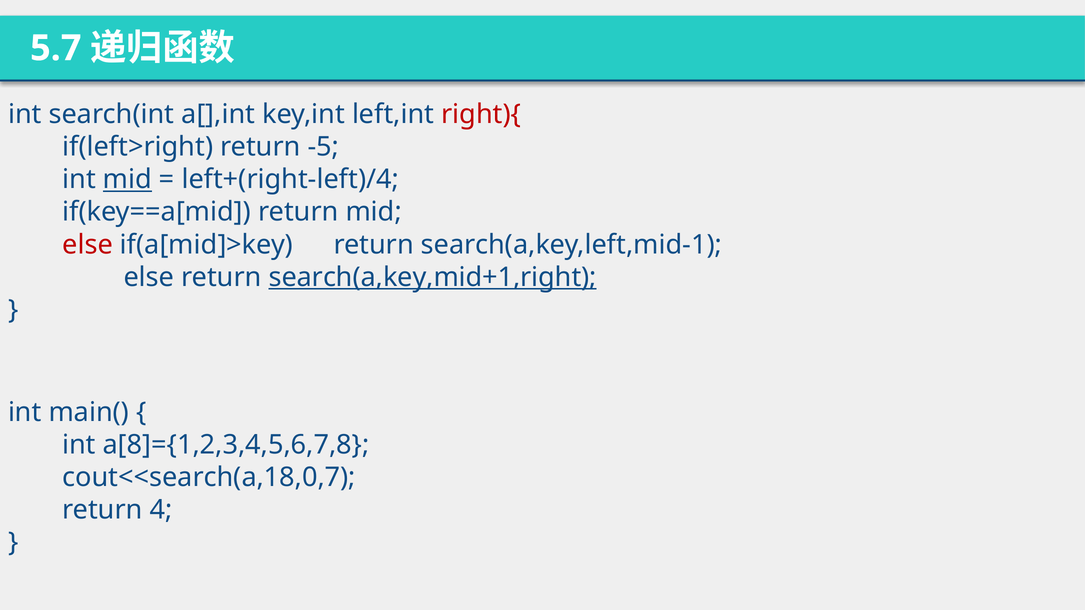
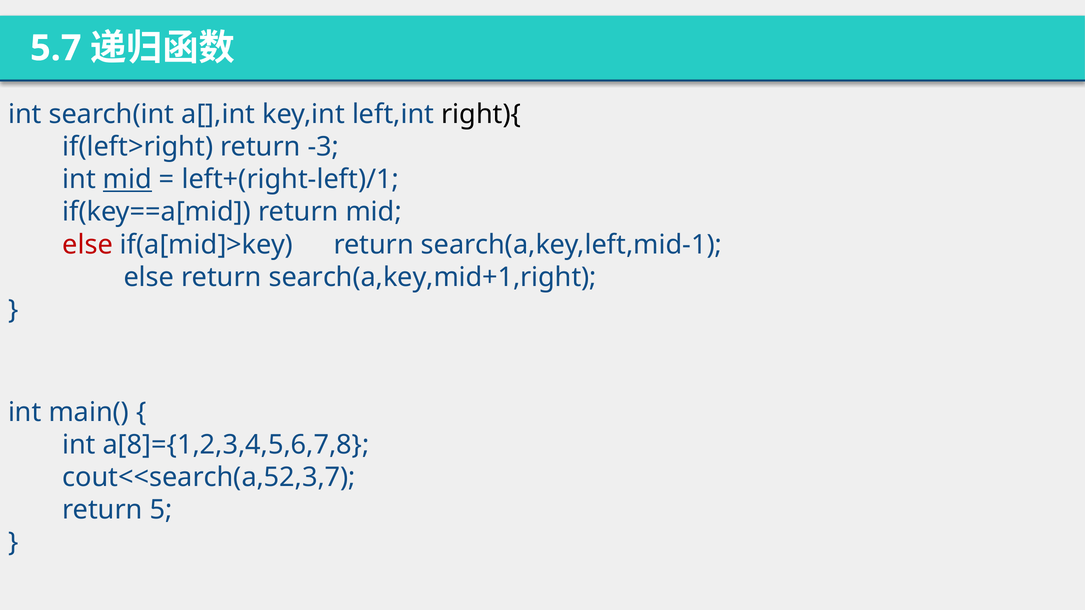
right){ colour: red -> black
-5: -5 -> -3
left+(right-left)/4: left+(right-left)/4 -> left+(right-left)/1
search(a,key,mid+1,right underline: present -> none
cout<<search(a,18,0,7: cout<<search(a,18,0,7 -> cout<<search(a,52,3,7
4: 4 -> 5
